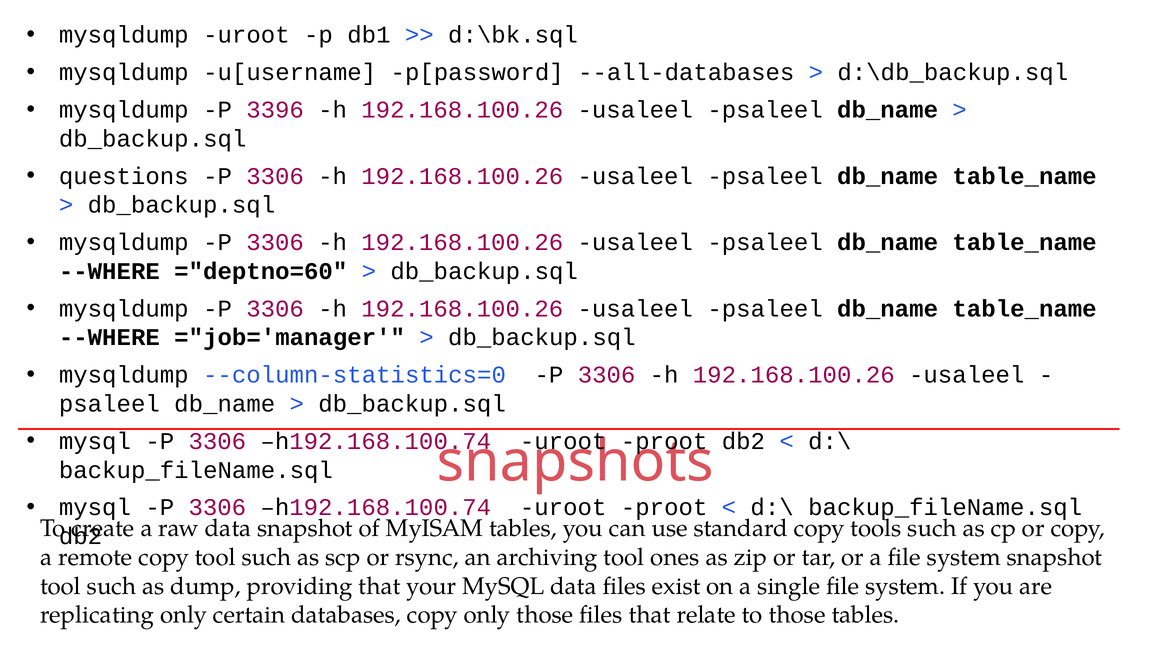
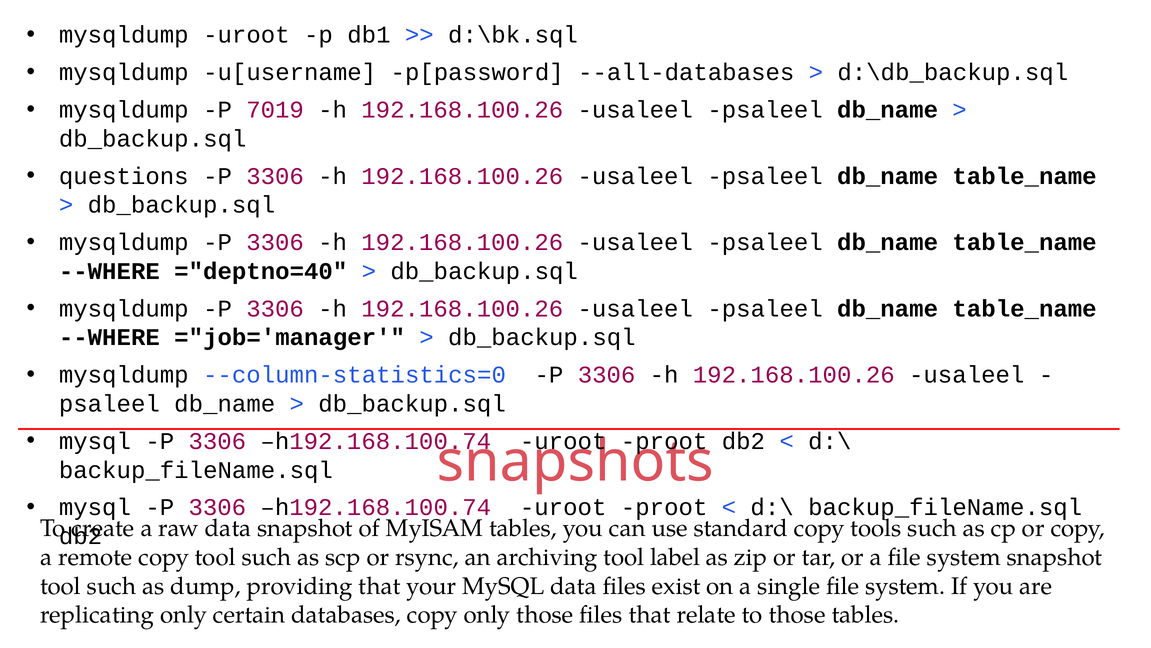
3396: 3396 -> 7019
="deptno=60: ="deptno=60 -> ="deptno=40
ones: ones -> label
